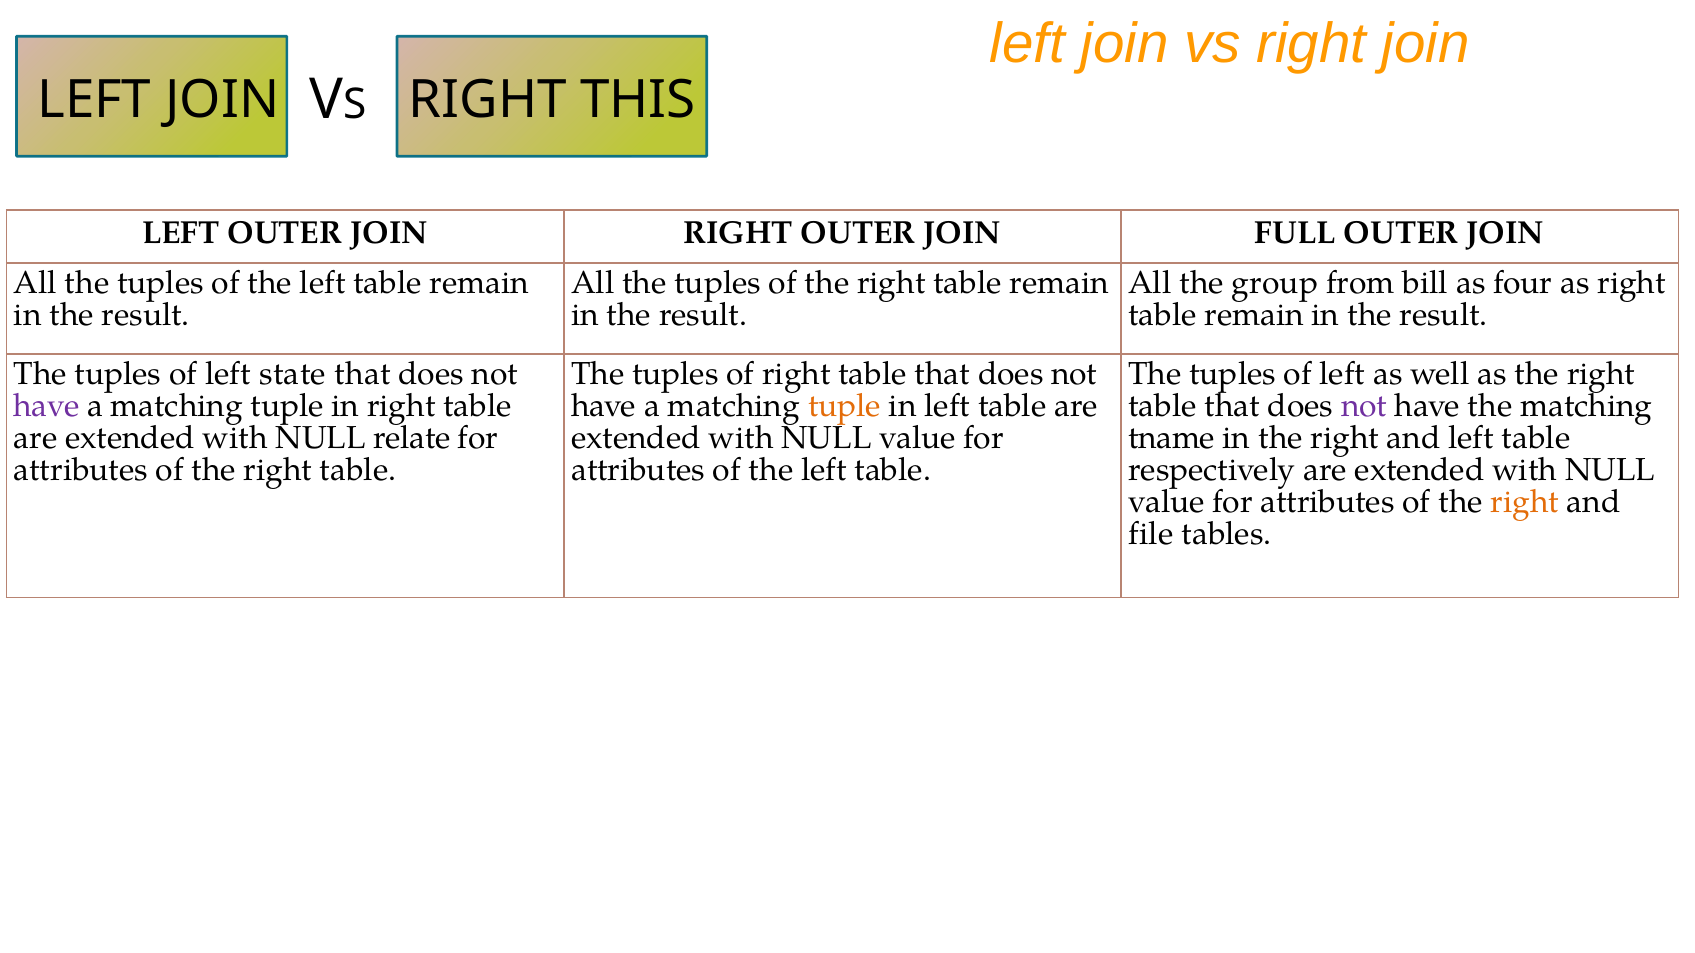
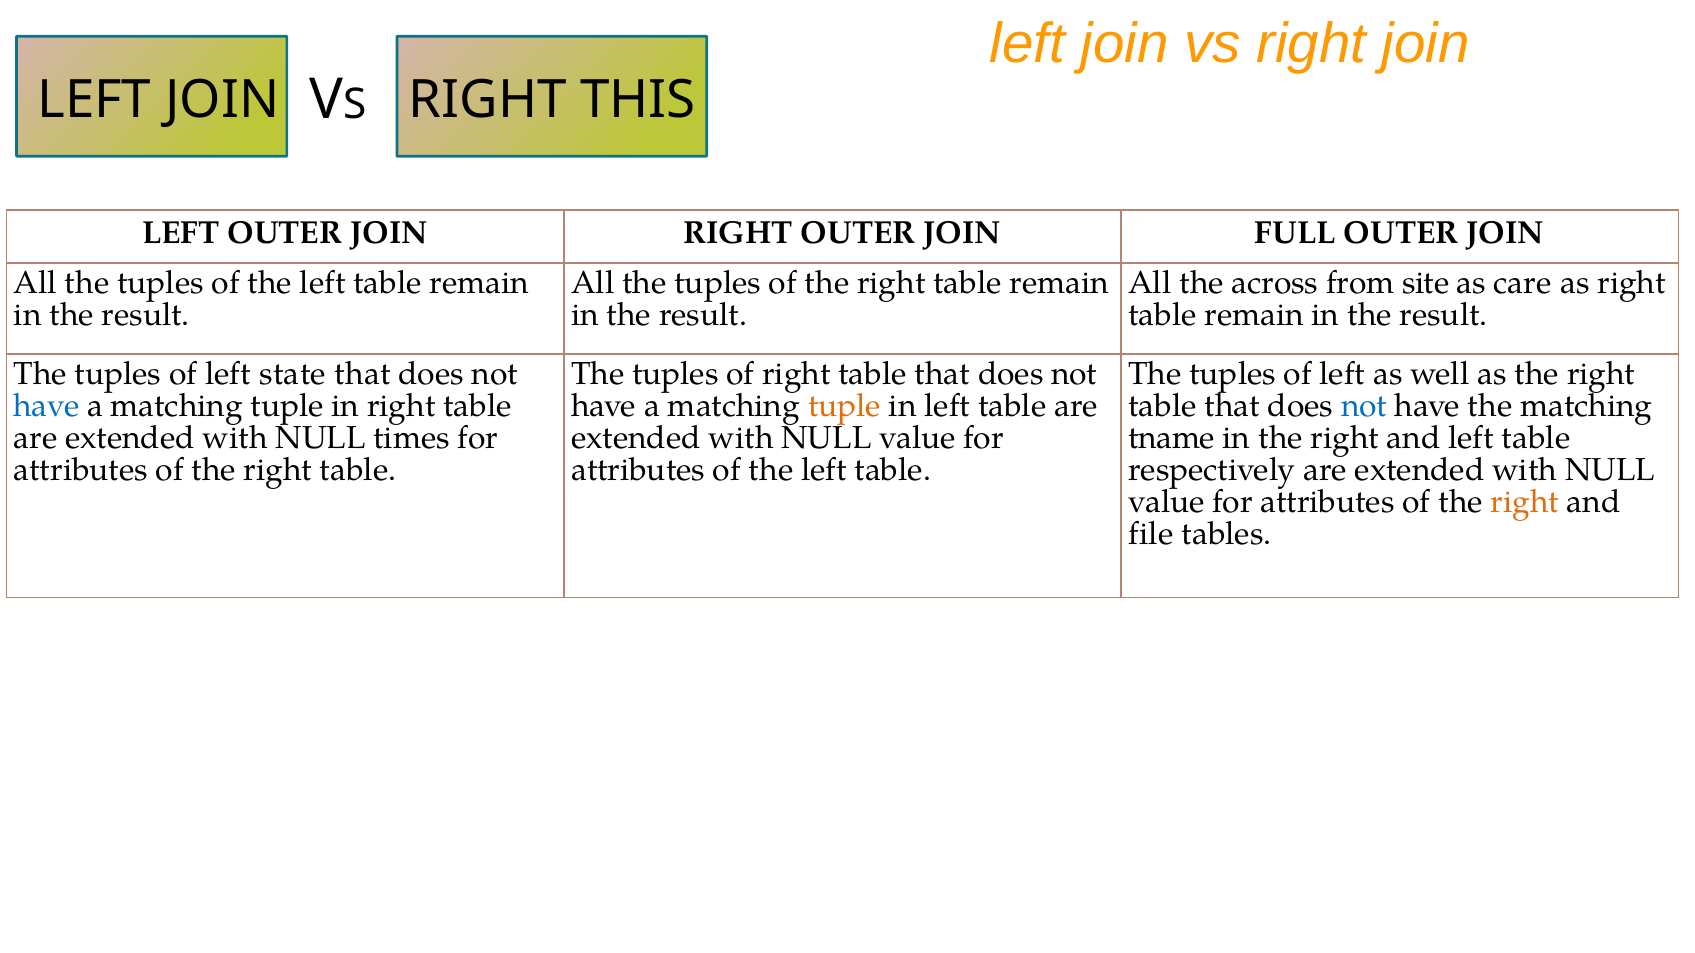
group: group -> across
bill: bill -> site
four: four -> care
have at (47, 406) colour: purple -> blue
not at (1364, 406) colour: purple -> blue
relate: relate -> times
